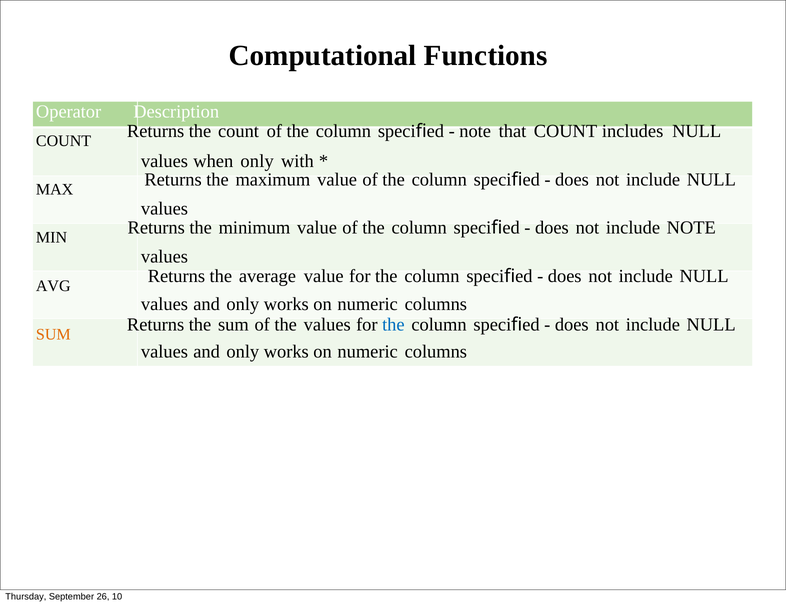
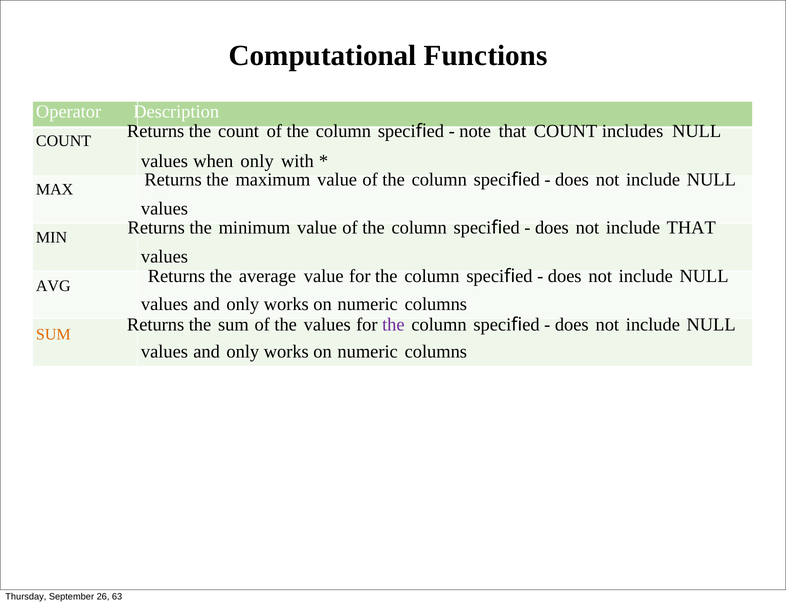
include NOTE: NOTE -> THAT
the at (393, 324) colour: blue -> purple
10: 10 -> 63
